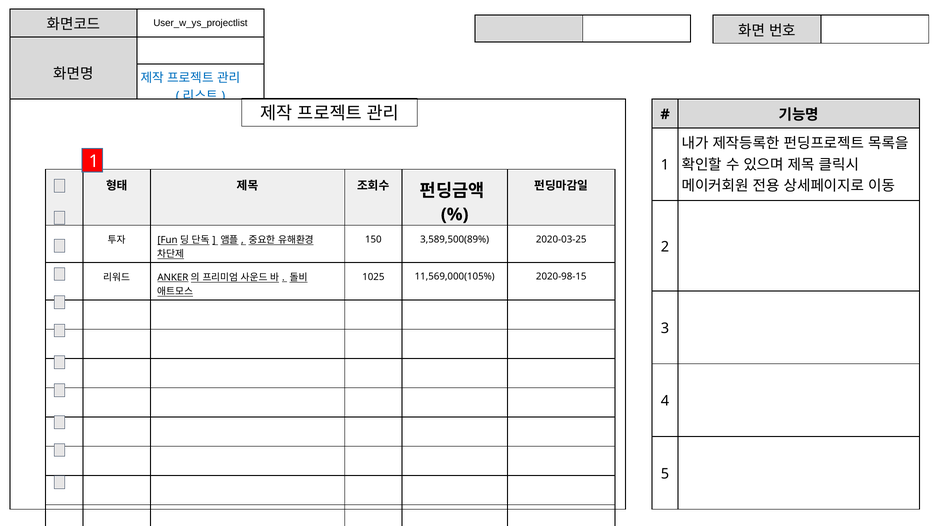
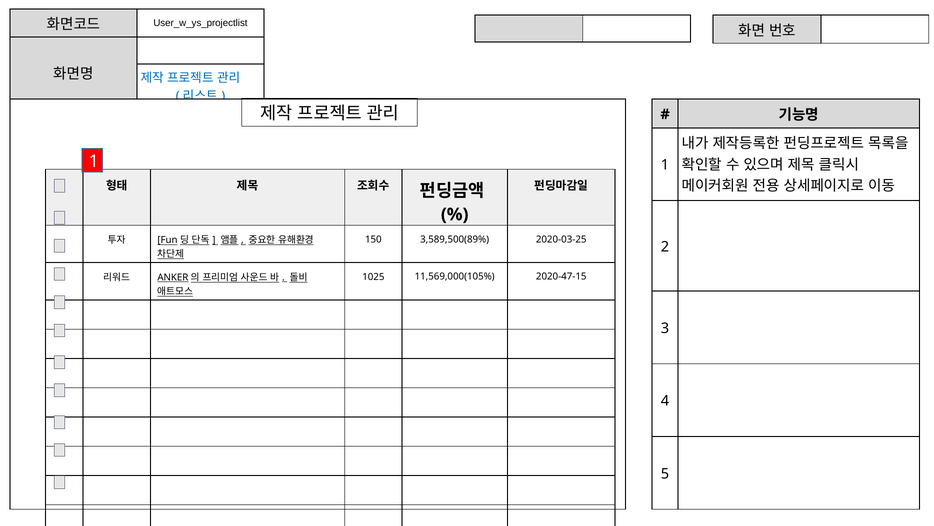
2020-98-15: 2020-98-15 -> 2020-47-15
